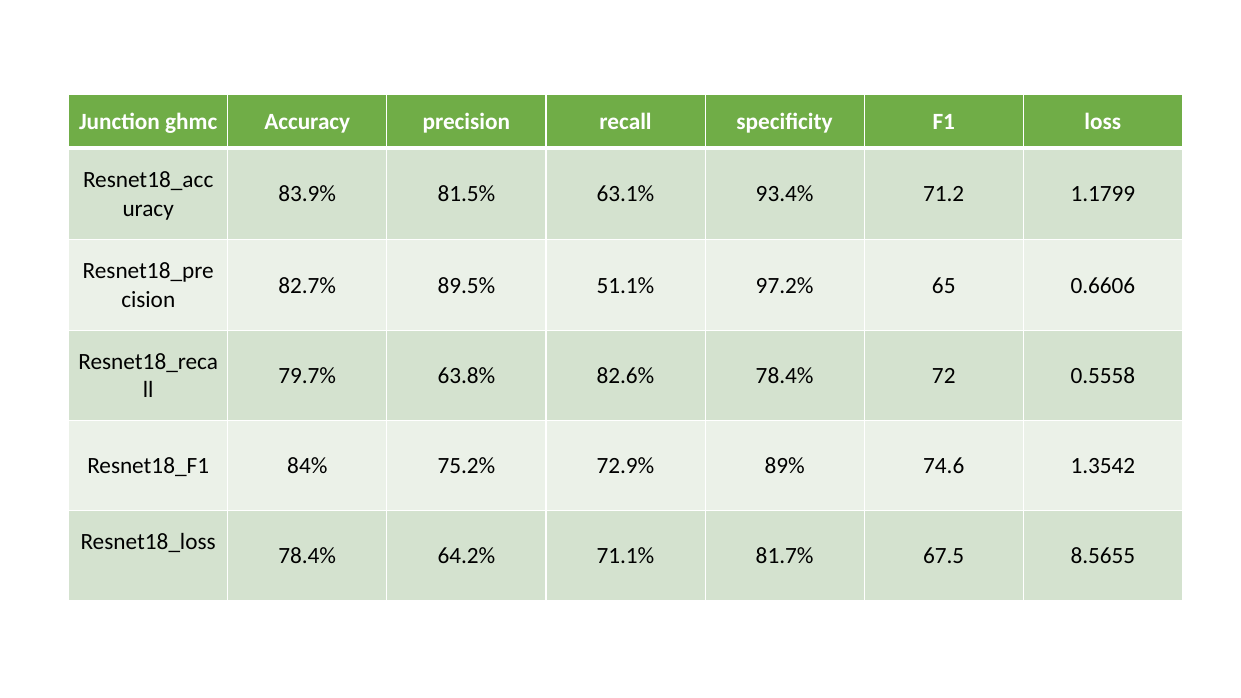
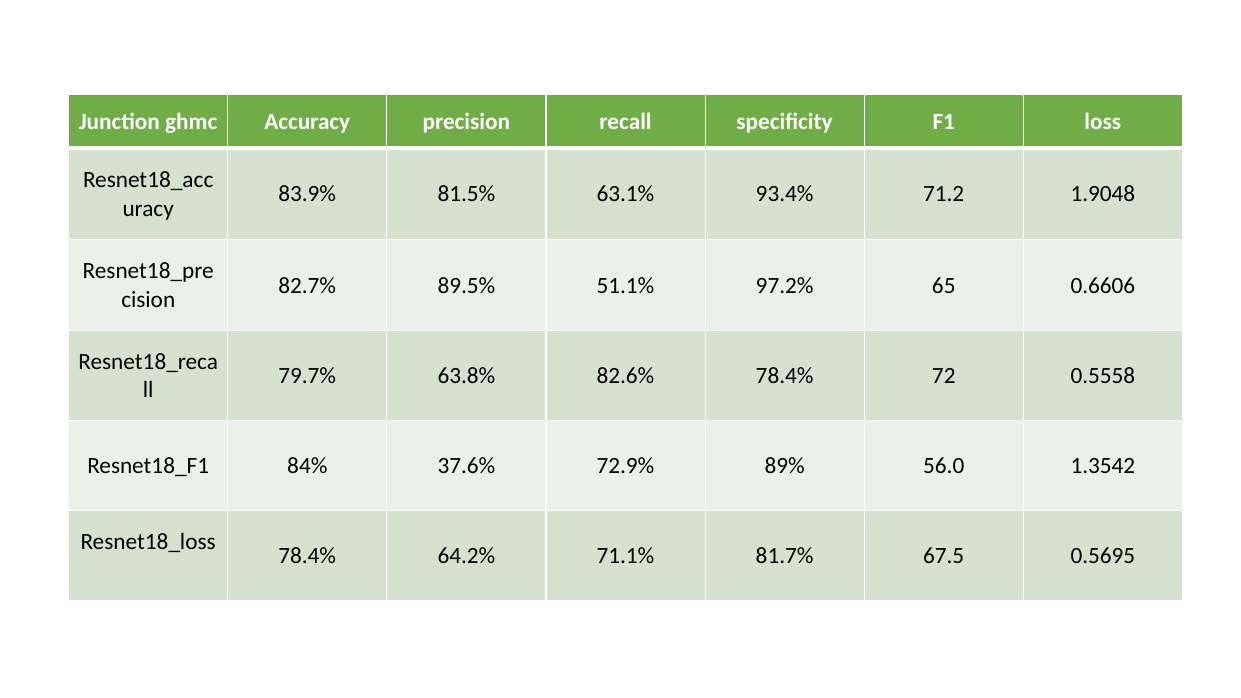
1.1799: 1.1799 -> 1.9048
75.2%: 75.2% -> 37.6%
74.6: 74.6 -> 56.0
8.5655: 8.5655 -> 0.5695
